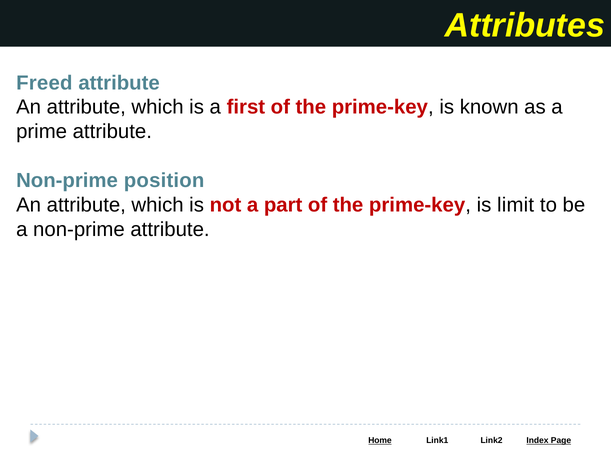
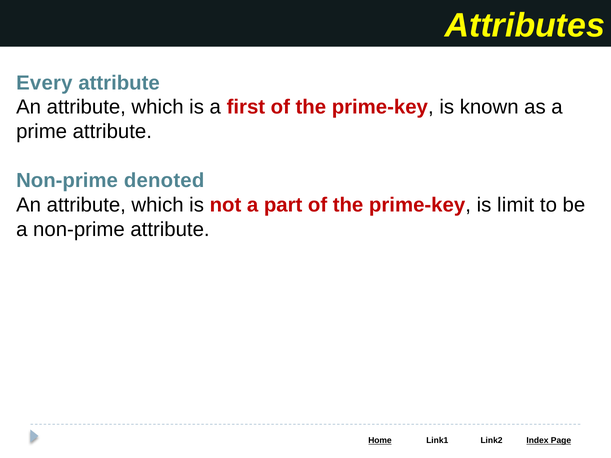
Freed: Freed -> Every
position: position -> denoted
